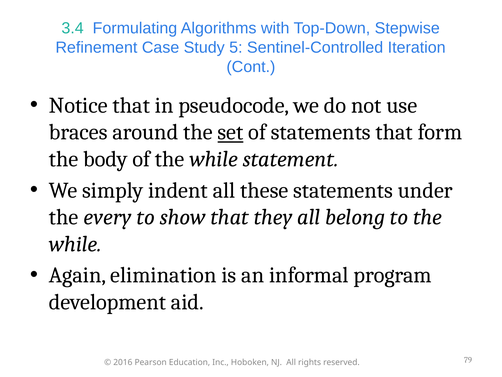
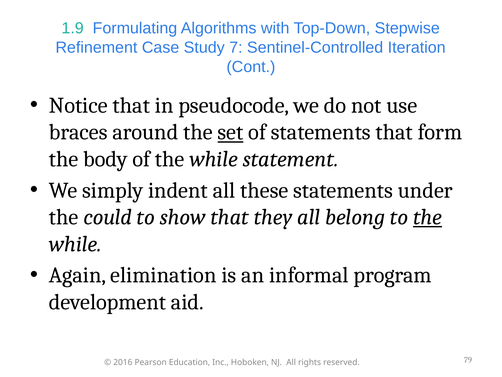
3.4: 3.4 -> 1.9
5: 5 -> 7
every: every -> could
the at (428, 217) underline: none -> present
